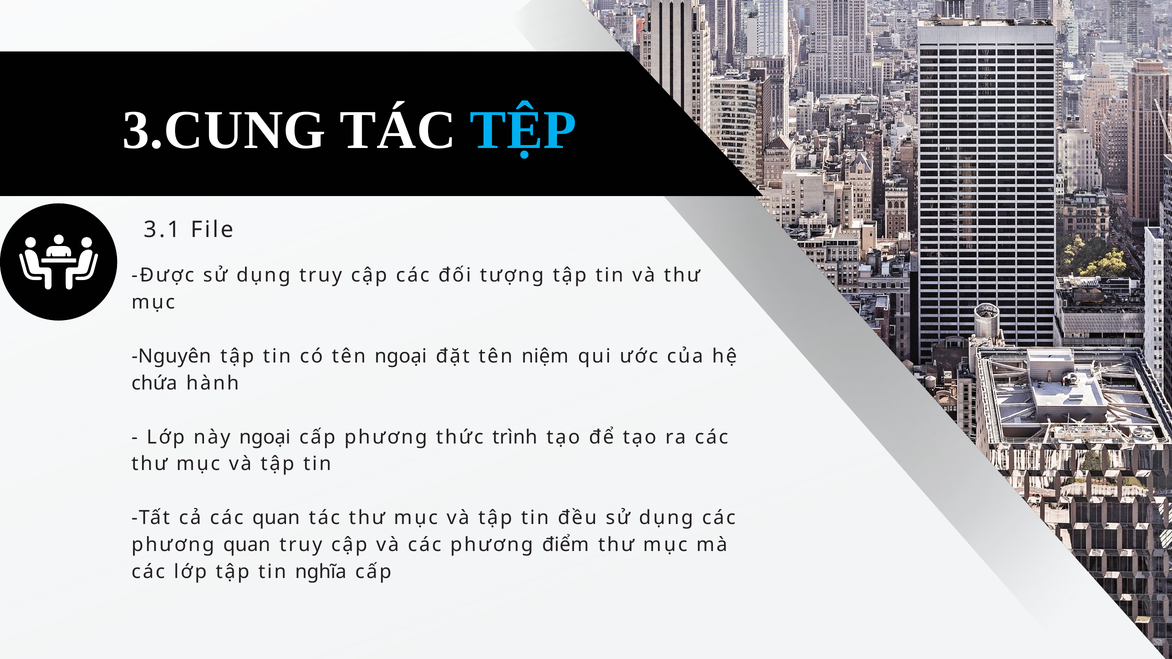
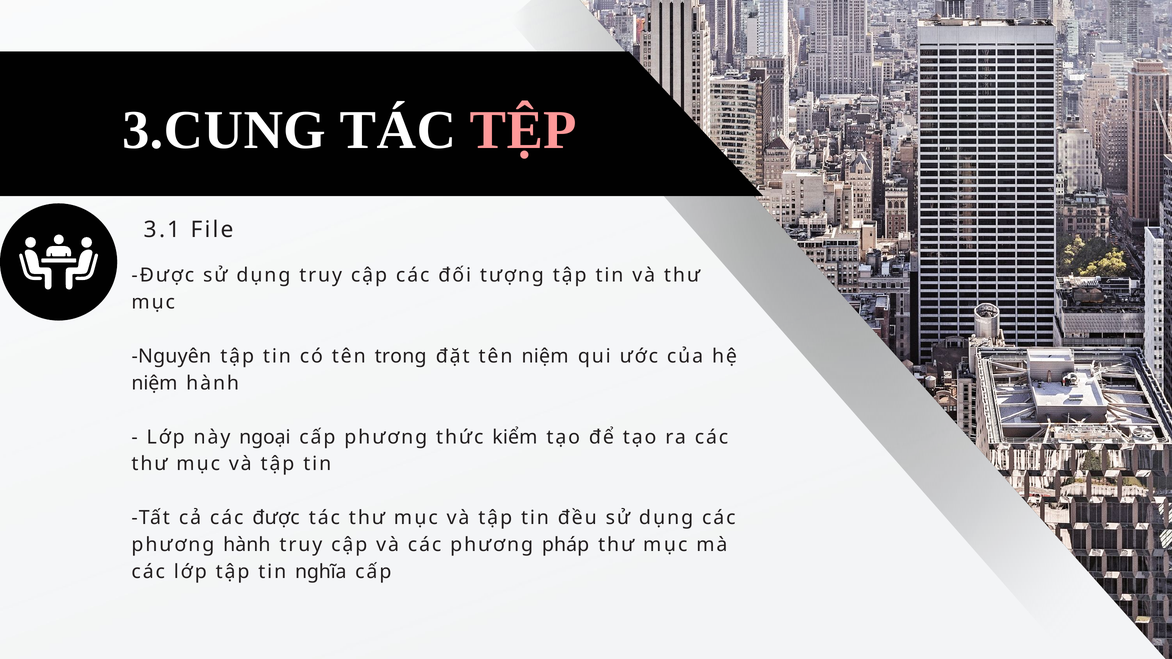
TỆP colour: light blue -> pink
tên ngoại: ngoại -> trong
chứa at (154, 383): chứa -> niệm
trình: trình -> kiểm
các quan: quan -> được
phương quan: quan -> hành
điểm: điểm -> pháp
